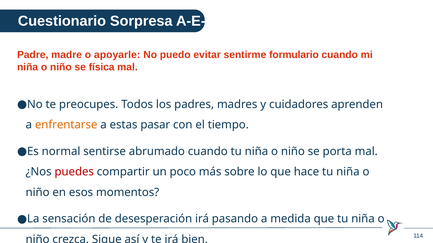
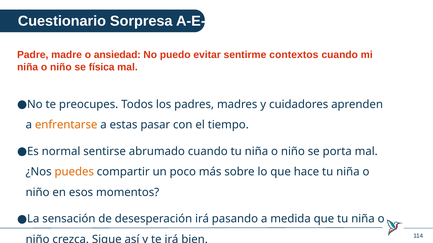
apoyarle: apoyarle -> ansiedad
formulario: formulario -> contextos
puedes colour: red -> orange
